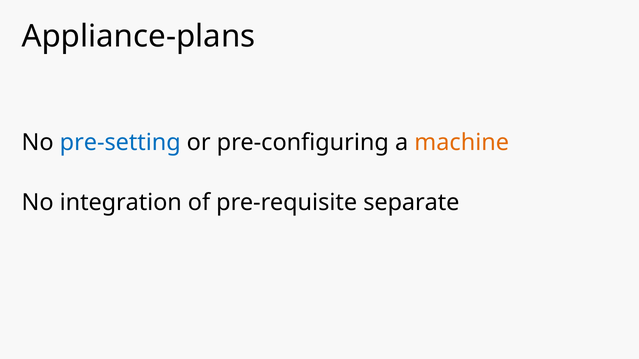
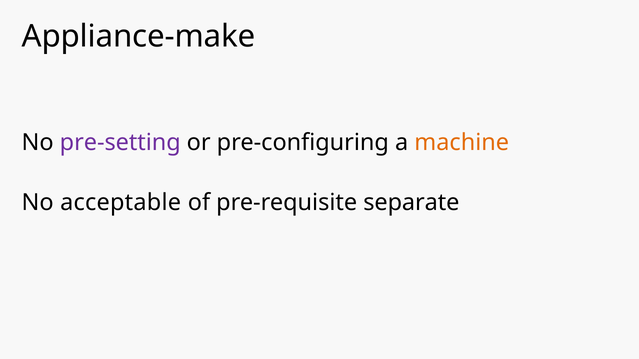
Appliance-plans: Appliance-plans -> Appliance-make
pre-setting colour: blue -> purple
integration: integration -> acceptable
